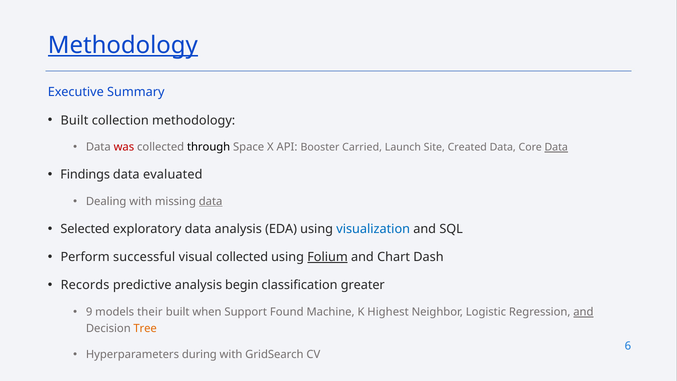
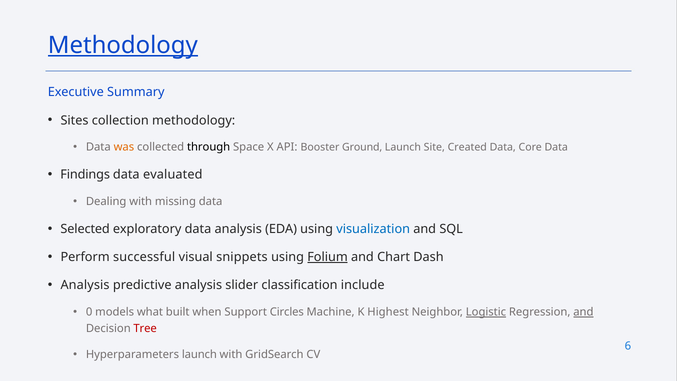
Built at (74, 120): Built -> Sites
was colour: red -> orange
Carried: Carried -> Ground
Data at (556, 147) underline: present -> none
data at (211, 201) underline: present -> none
visual collected: collected -> snippets
Records at (85, 285): Records -> Analysis
begin: begin -> slider
greater: greater -> include
9: 9 -> 0
their: their -> what
Found: Found -> Circles
Logistic underline: none -> present
Tree colour: orange -> red
Hyperparameters during: during -> launch
